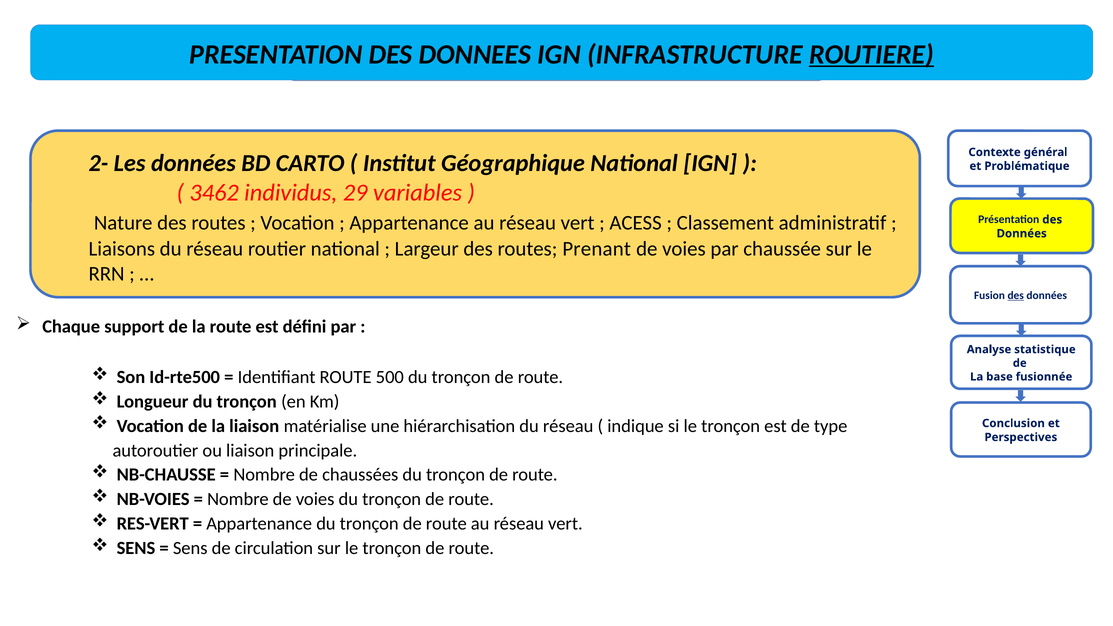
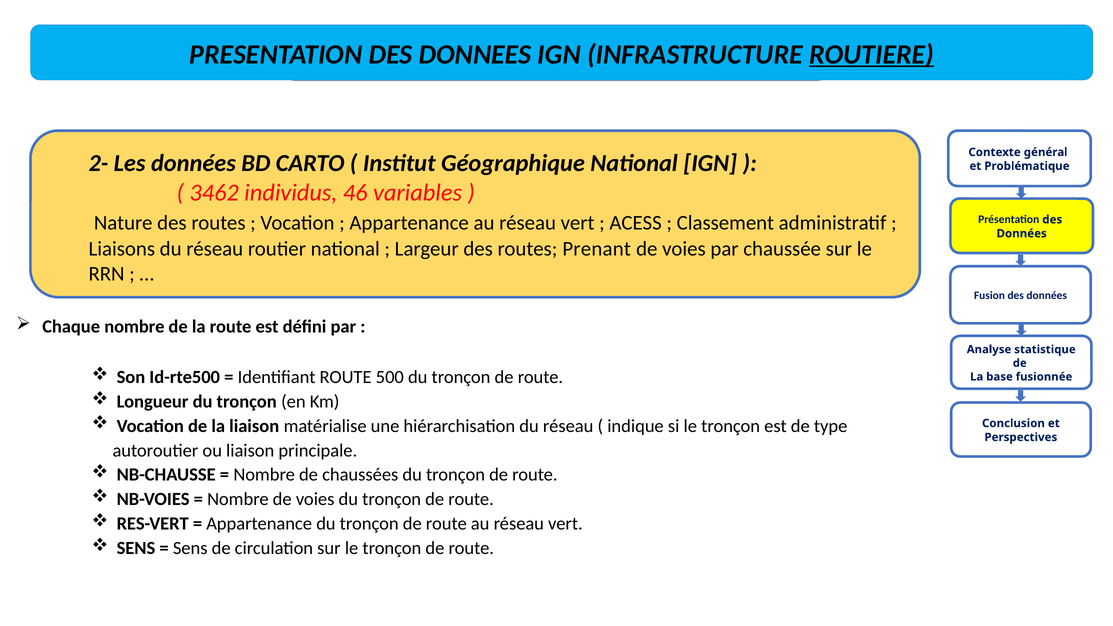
29: 29 -> 46
des at (1016, 296) underline: present -> none
Chaque support: support -> nombre
